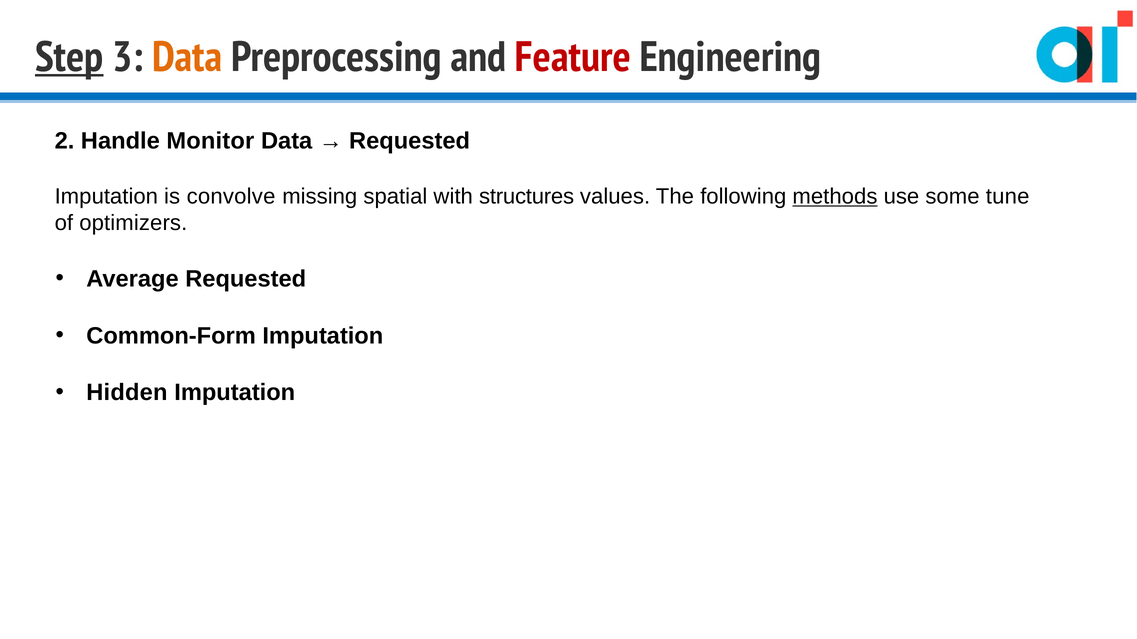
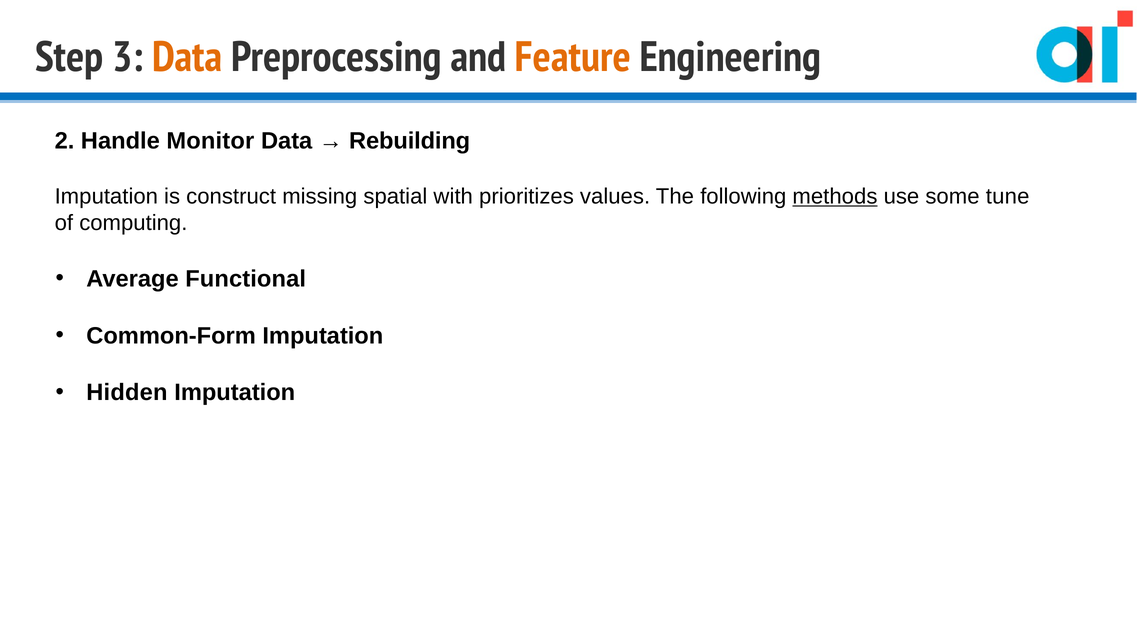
Step underline: present -> none
Feature colour: red -> orange
Requested at (410, 141): Requested -> Rebuilding
convolve: convolve -> construct
structures: structures -> prioritizes
optimizers: optimizers -> computing
Average Requested: Requested -> Functional
